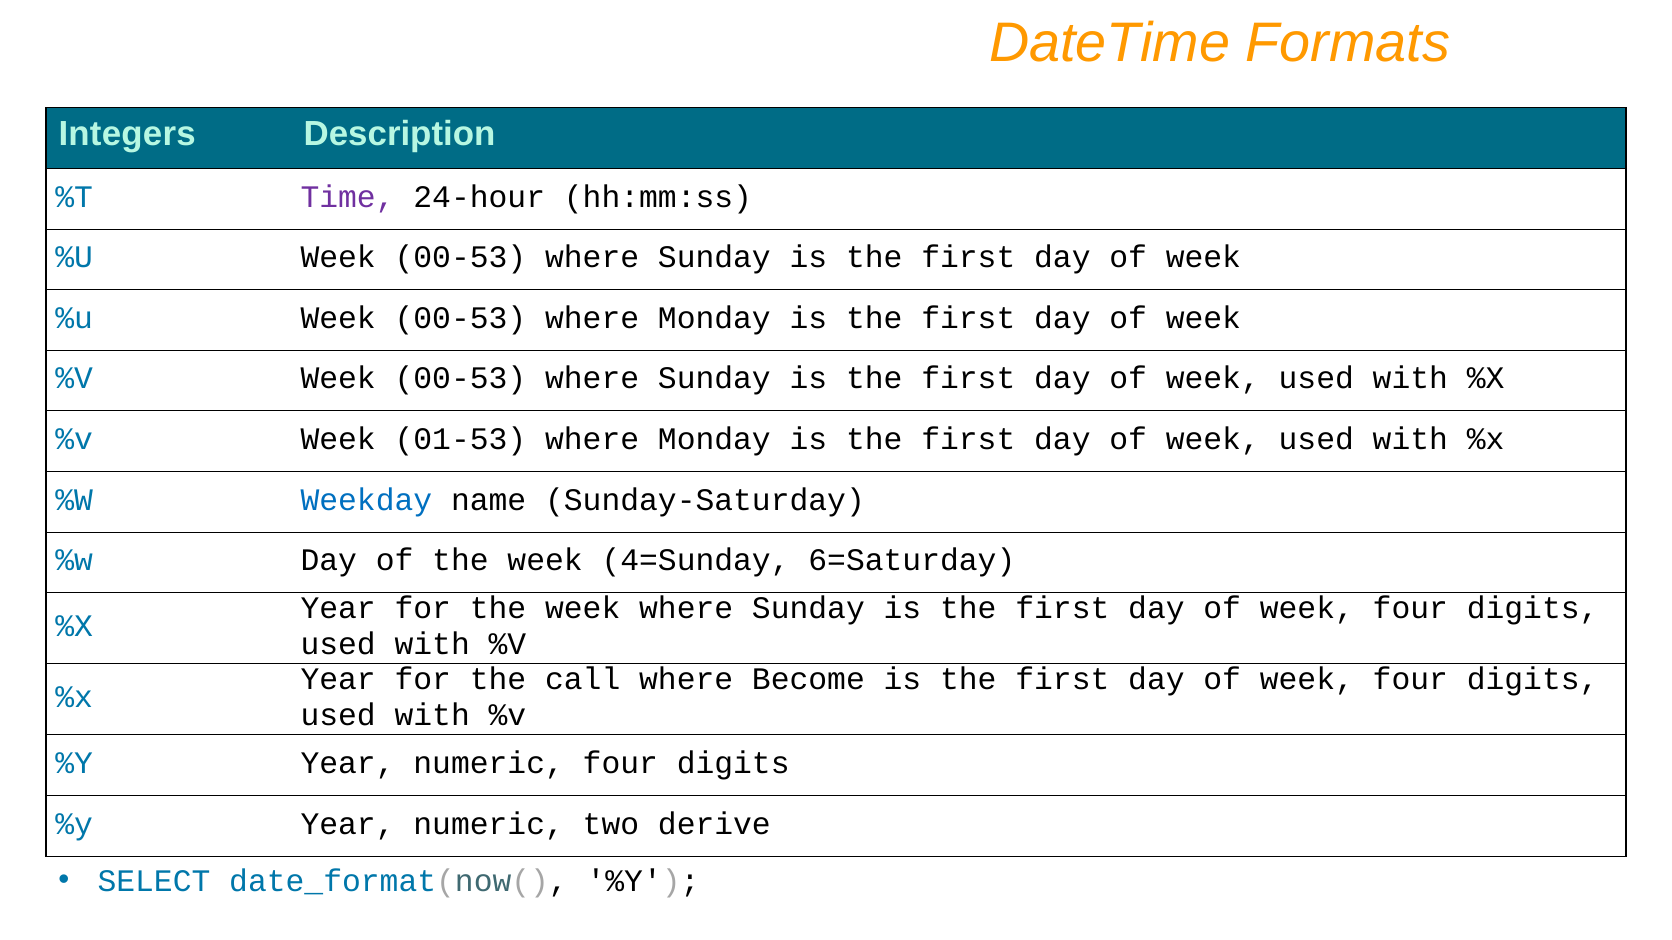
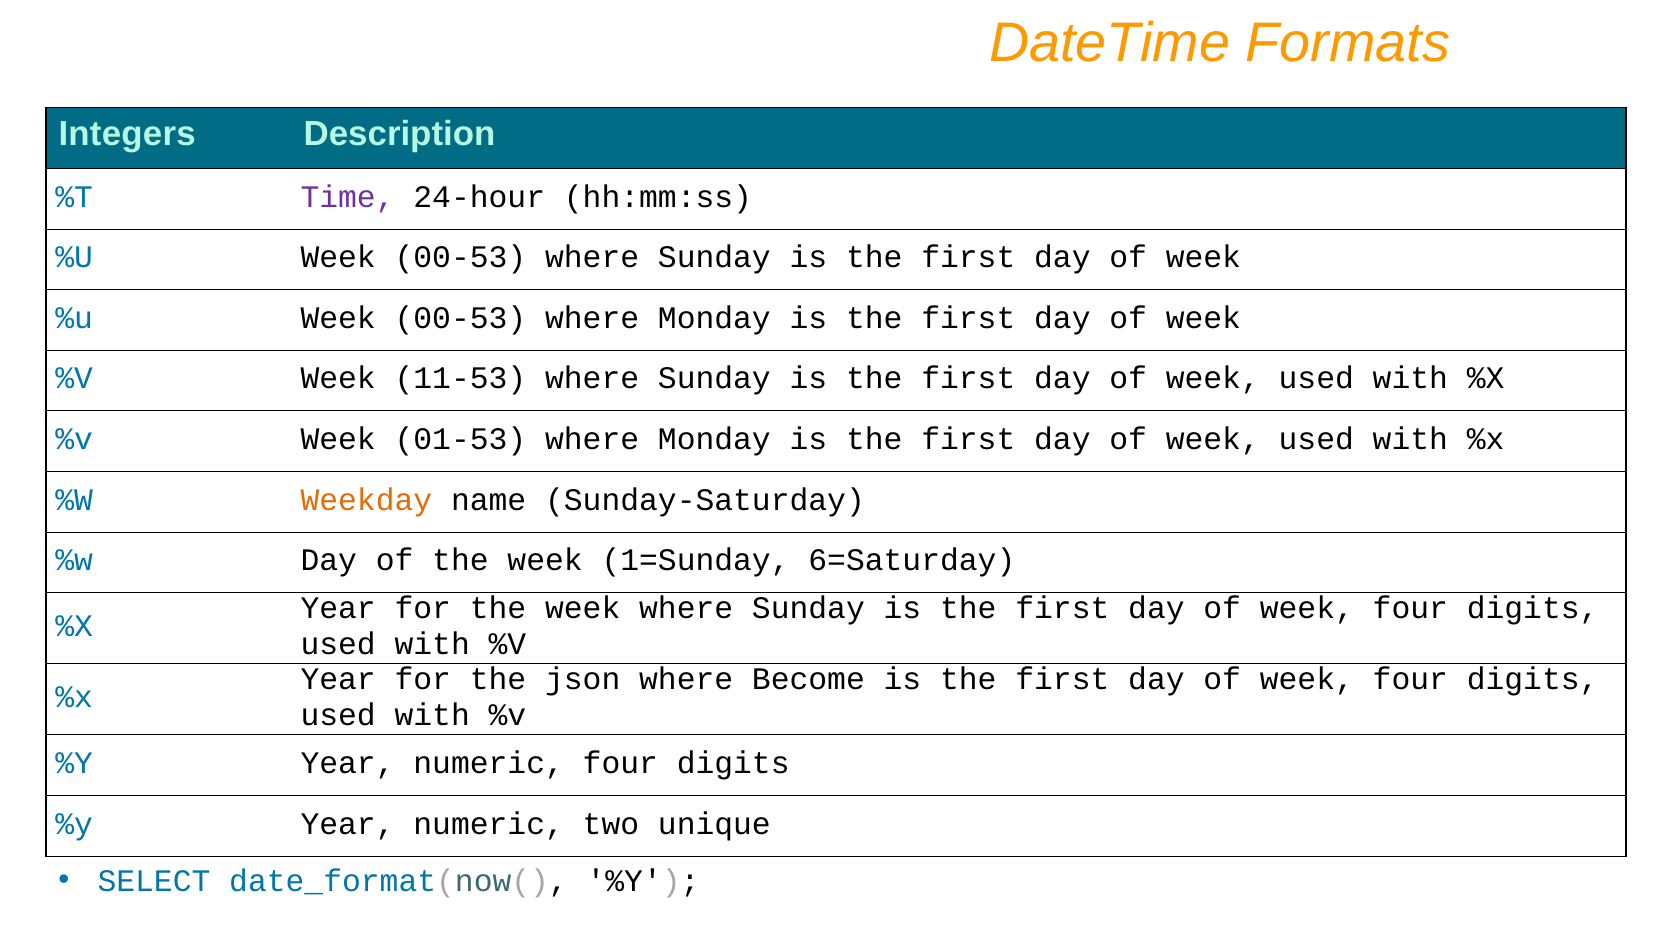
%V Week 00-53: 00-53 -> 11-53
Weekday colour: blue -> orange
4=Sunday: 4=Sunday -> 1=Sunday
call: call -> json
derive: derive -> unique
